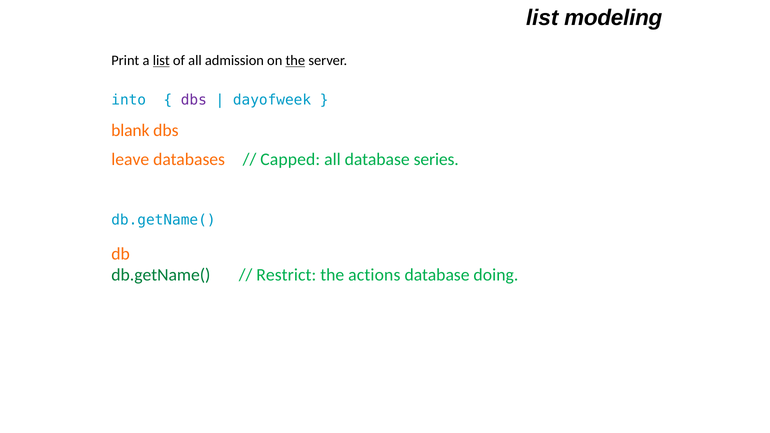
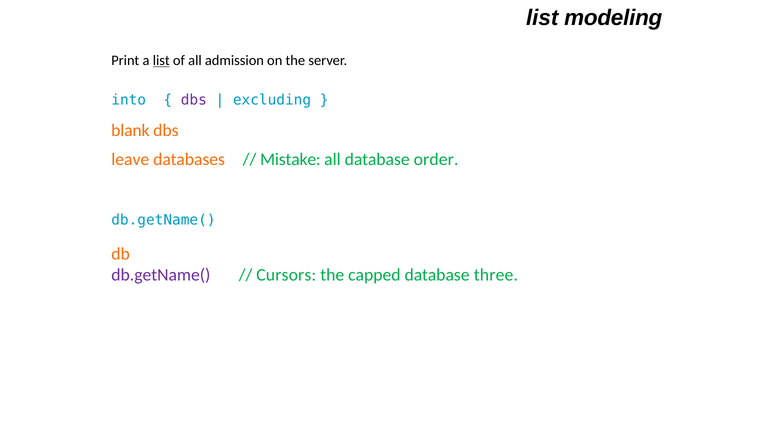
the at (295, 61) underline: present -> none
dayofweek: dayofweek -> excluding
Capped: Capped -> Mistake
series: series -> order
db.getName( at (161, 275) colour: green -> purple
Restrict: Restrict -> Cursors
actions: actions -> capped
doing: doing -> three
